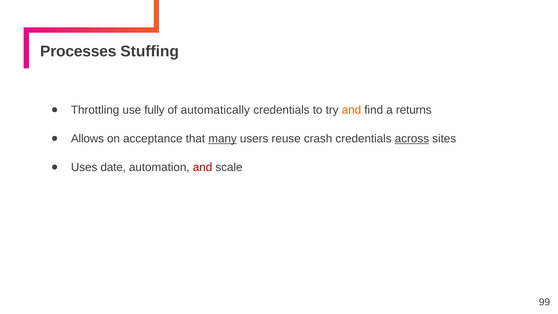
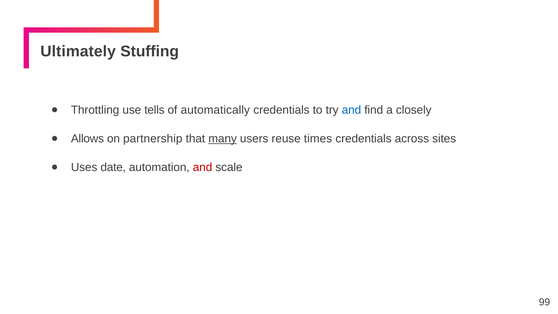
Processes: Processes -> Ultimately
fully: fully -> tells
and at (351, 110) colour: orange -> blue
returns: returns -> closely
acceptance: acceptance -> partnership
crash: crash -> times
across underline: present -> none
